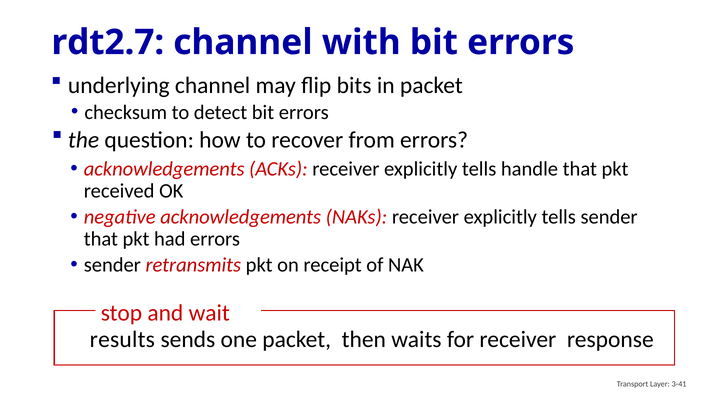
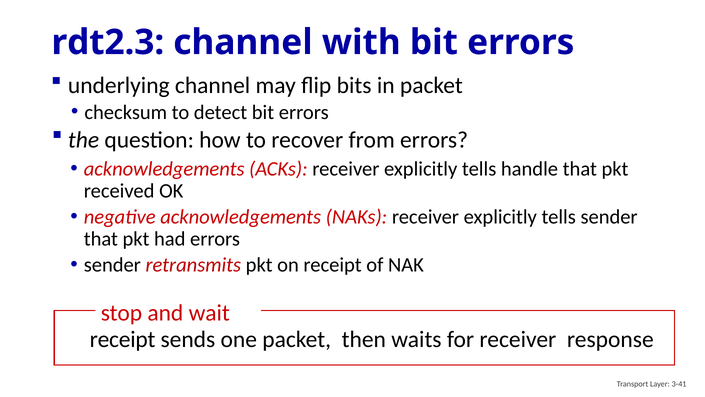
rdt2.7: rdt2.7 -> rdt2.3
results at (122, 339): results -> receipt
